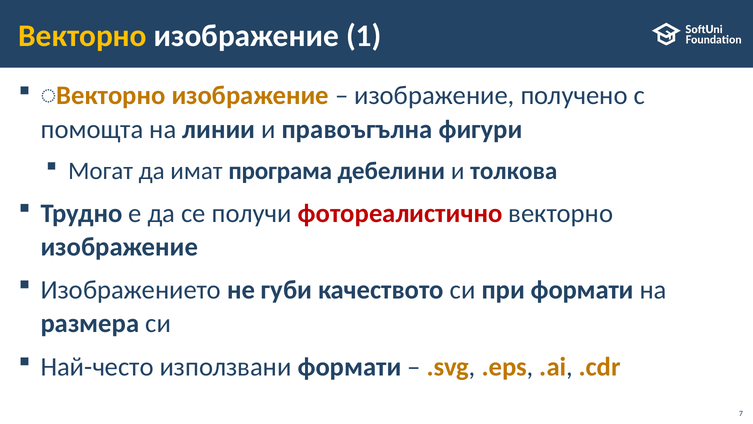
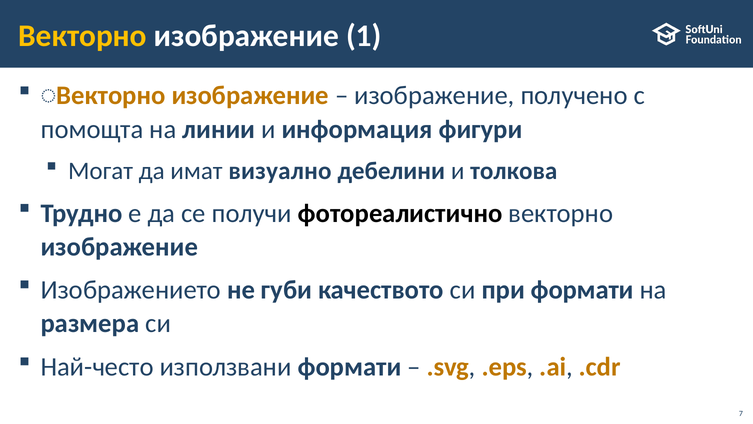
правоъгълна: правоъгълна -> информация
програма: програма -> визуално
фотореалистично colour: red -> black
